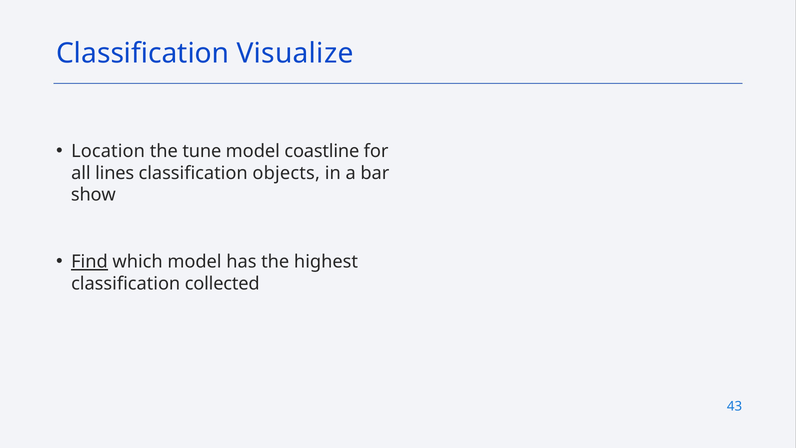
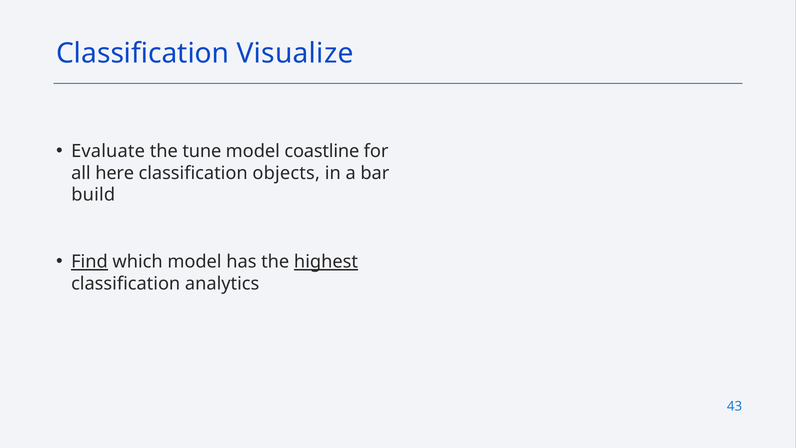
Location: Location -> Evaluate
lines: lines -> here
show: show -> build
highest underline: none -> present
collected: collected -> analytics
